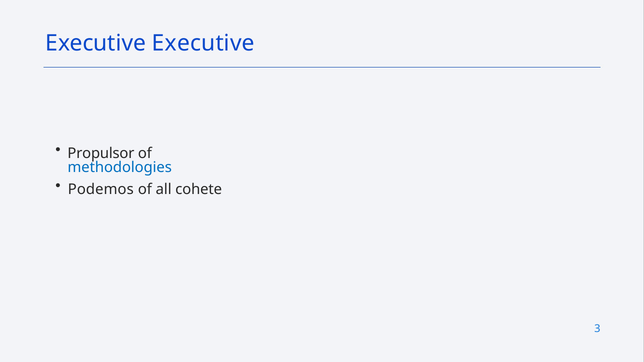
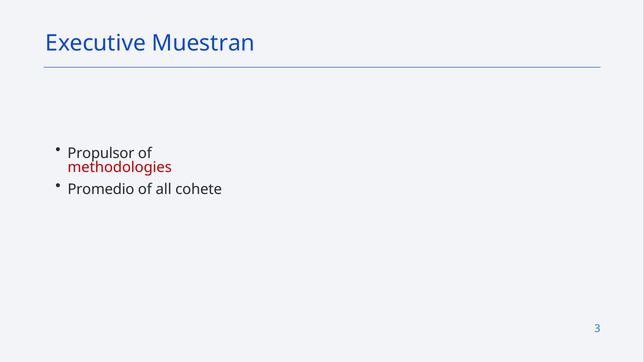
Executive Executive: Executive -> Muestran
methodologies colour: blue -> red
Podemos: Podemos -> Promedio
